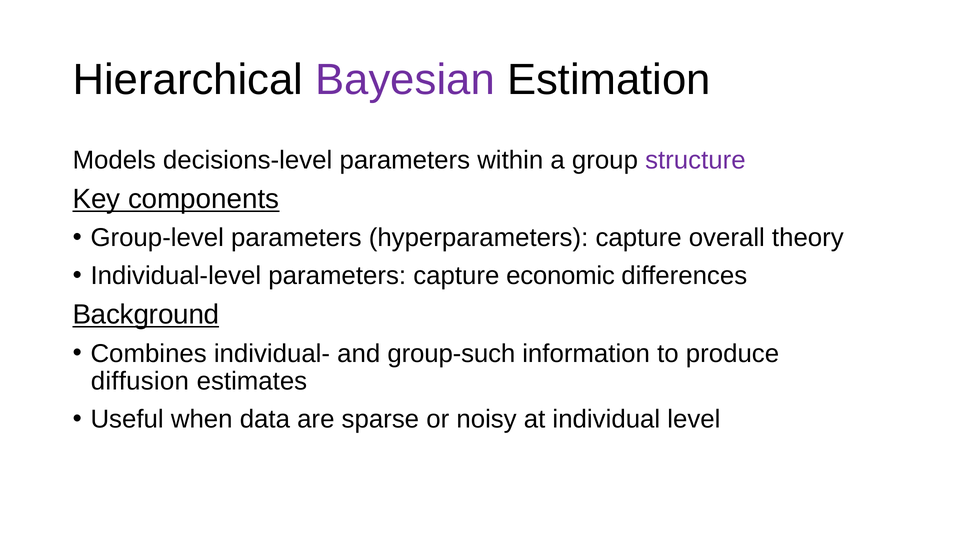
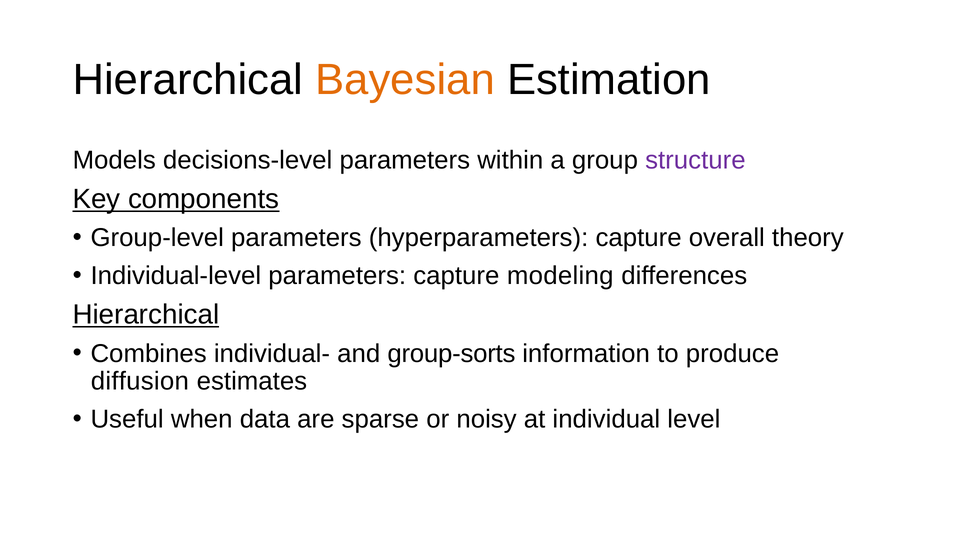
Bayesian colour: purple -> orange
economic: economic -> modeling
Background at (146, 315): Background -> Hierarchical
group-such: group-such -> group-sorts
